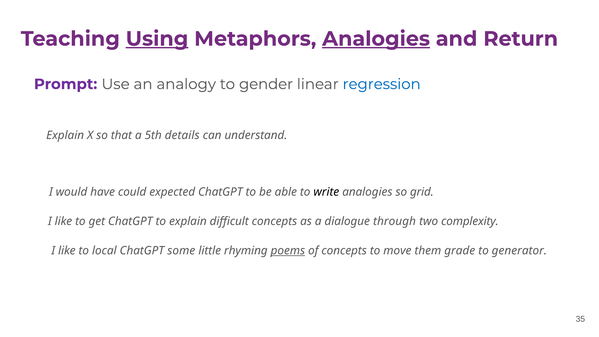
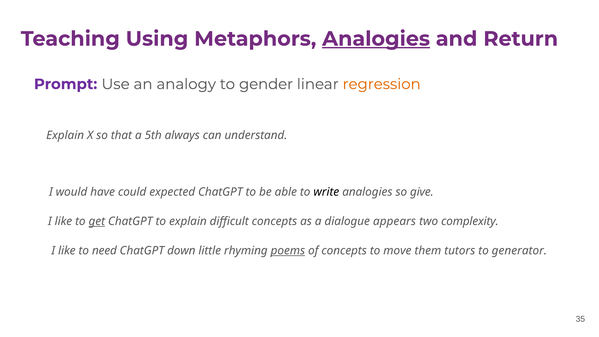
Using underline: present -> none
regression colour: blue -> orange
details: details -> always
grid: grid -> give
get underline: none -> present
through: through -> appears
local: local -> need
some: some -> down
grade: grade -> tutors
